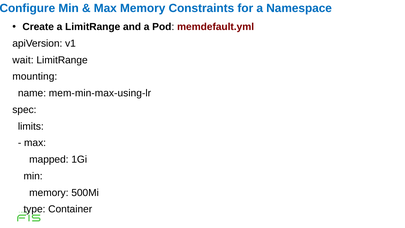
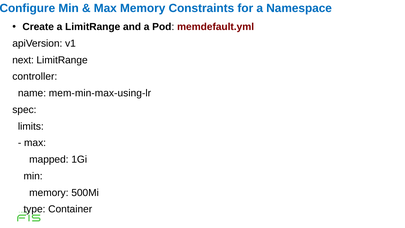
wait: wait -> next
mounting: mounting -> controller
